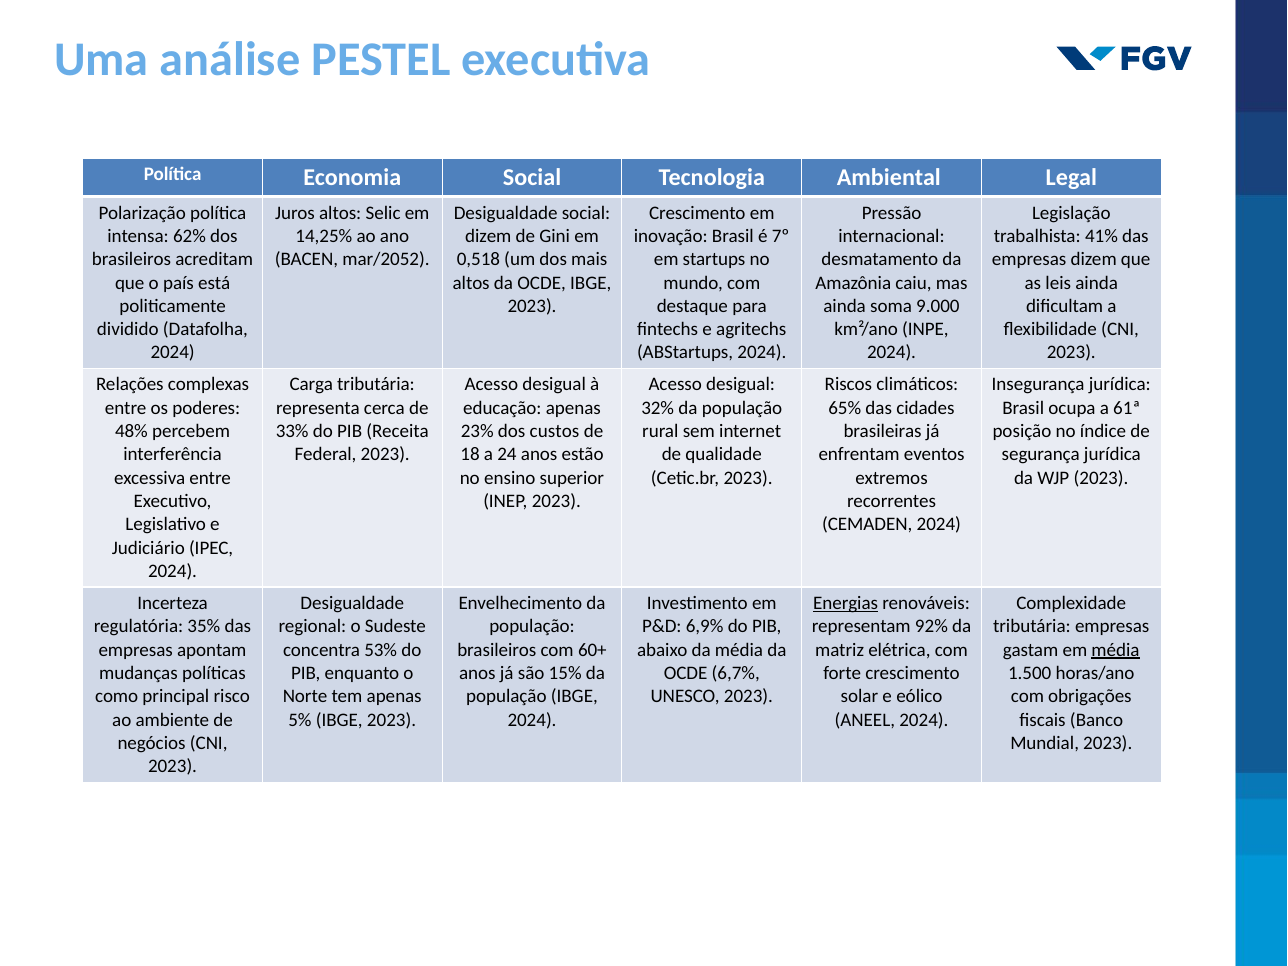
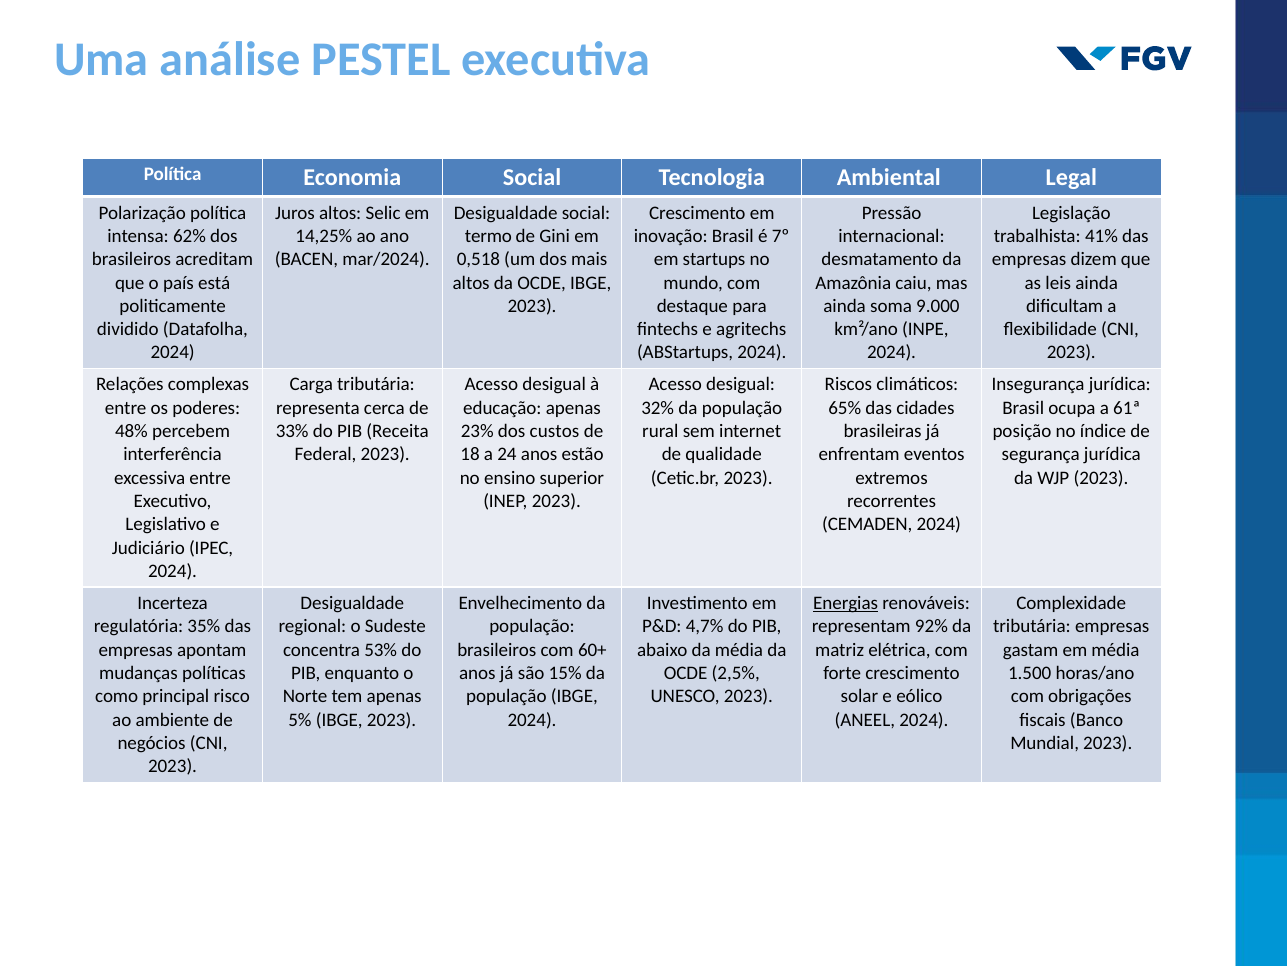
dizem at (488, 236): dizem -> termo
mar/2052: mar/2052 -> mar/2024
6,9%: 6,9% -> 4,7%
média at (1116, 650) underline: present -> none
6,7%: 6,7% -> 2,5%
